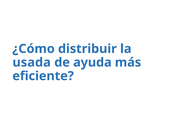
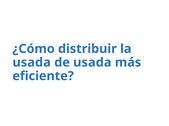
de ayuda: ayuda -> usada
